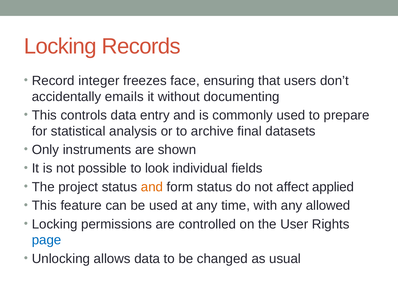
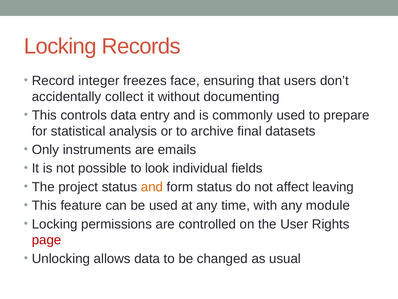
emails: emails -> collect
shown: shown -> emails
applied: applied -> leaving
allowed: allowed -> module
page colour: blue -> red
